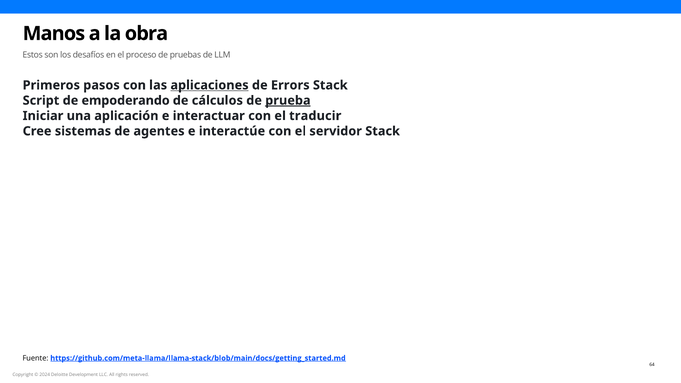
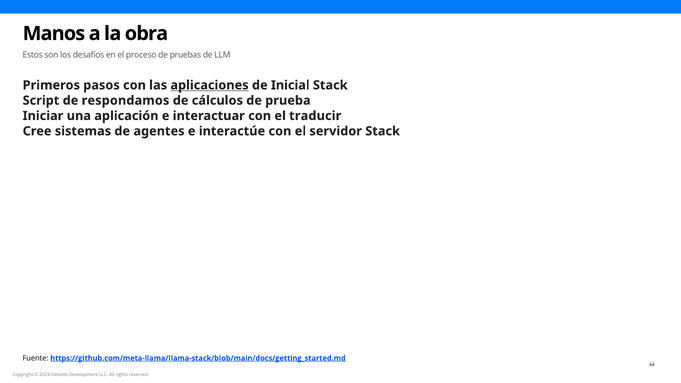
Errors: Errors -> Inicial
empoderando: empoderando -> respondamos
prueba underline: present -> none
